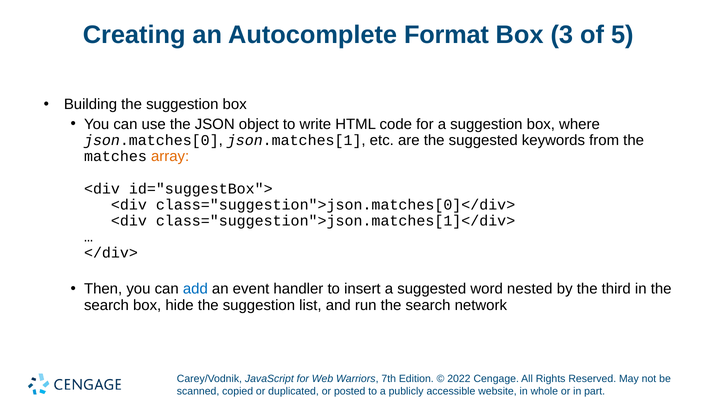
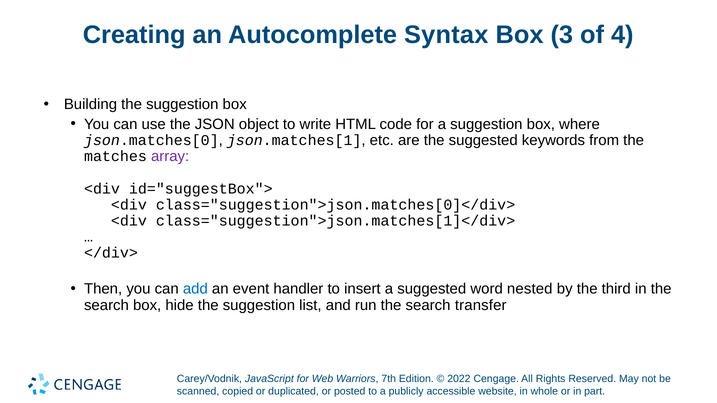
Format: Format -> Syntax
5: 5 -> 4
array colour: orange -> purple
network: network -> transfer
